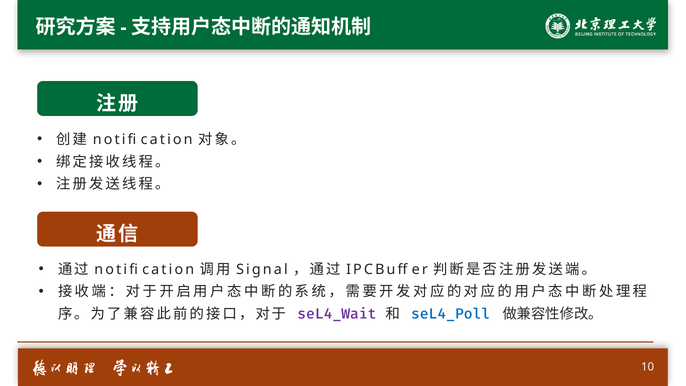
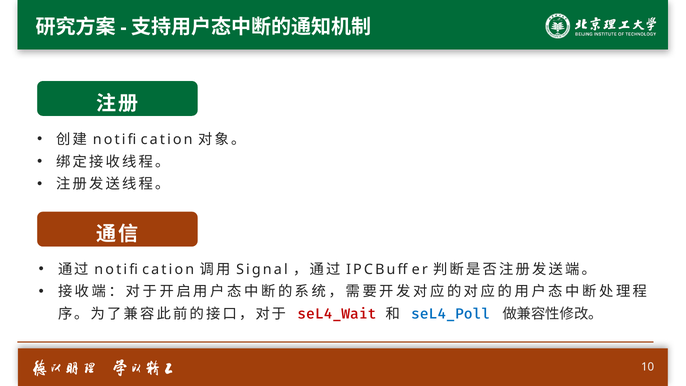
seL4_Wait colour: purple -> red
